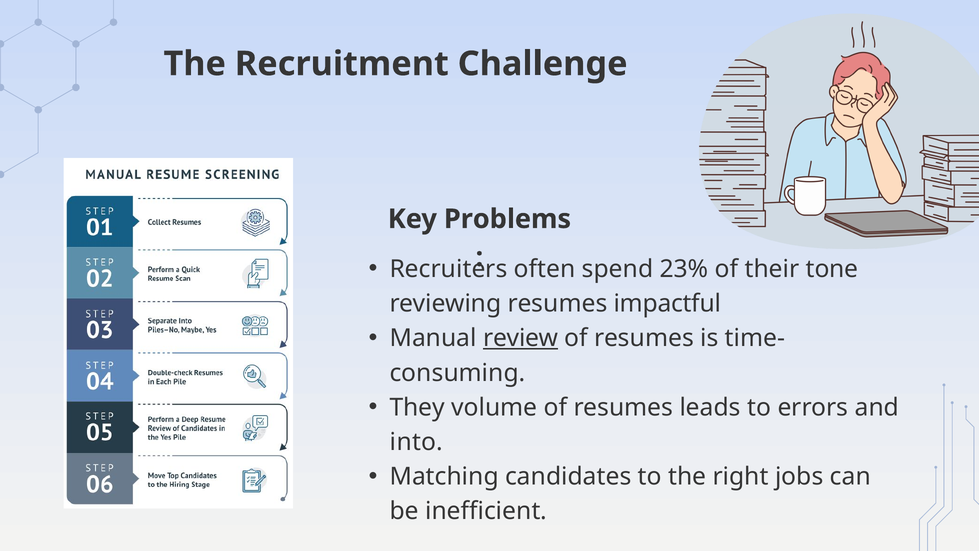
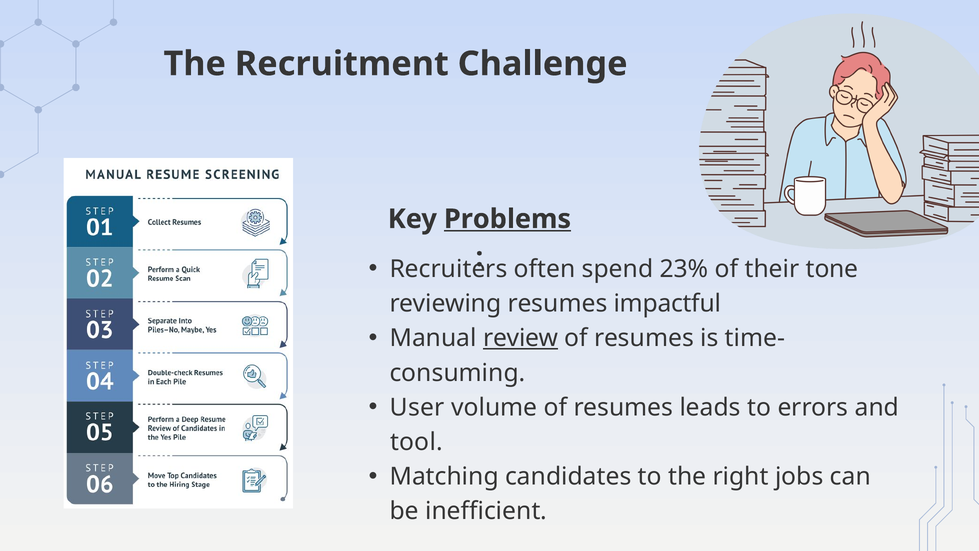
Problems underline: none -> present
They: They -> User
into: into -> tool
